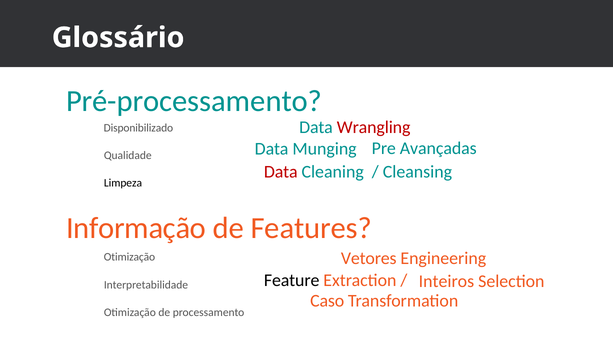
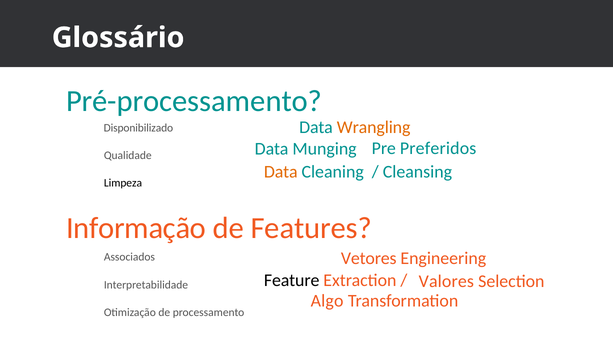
Wrangling colour: red -> orange
Avançadas: Avançadas -> Preferidos
Data at (281, 172) colour: red -> orange
Otimização at (129, 257): Otimização -> Associados
Inteiros: Inteiros -> Valores
Caso: Caso -> Algo
